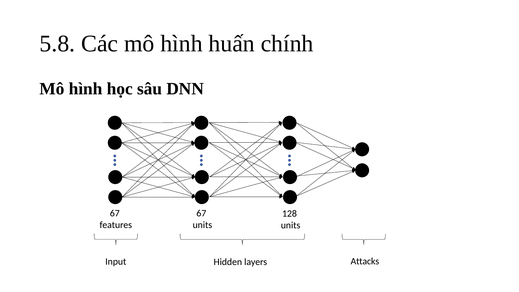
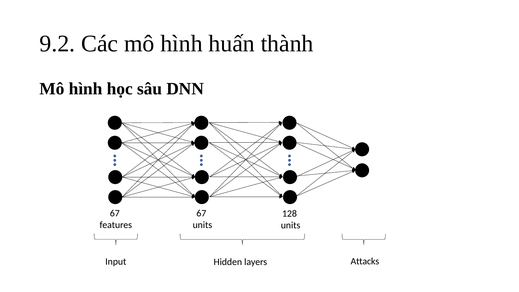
5.8: 5.8 -> 9.2
chính: chính -> thành
